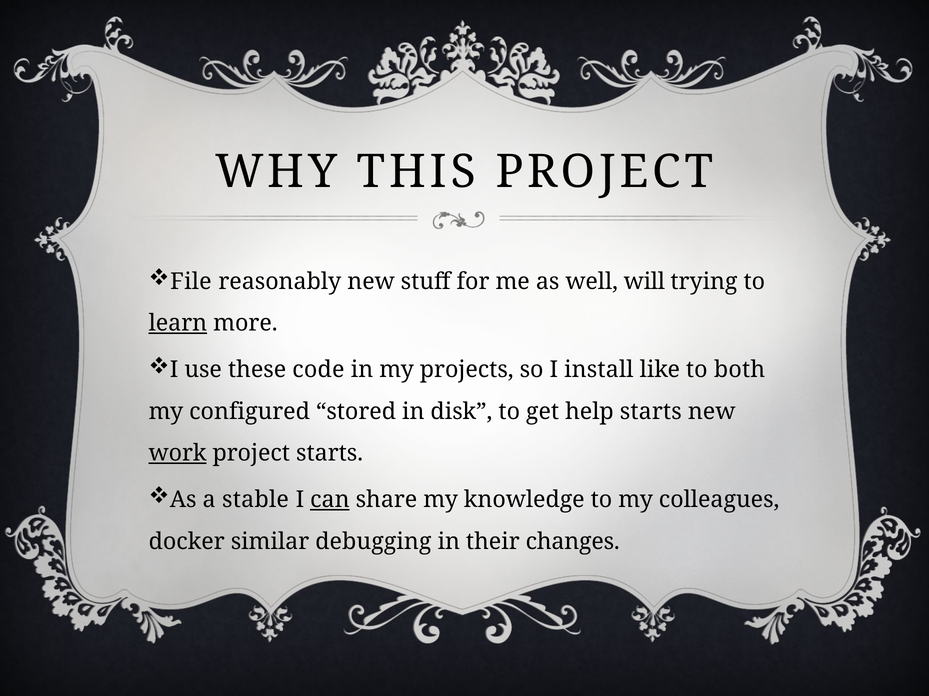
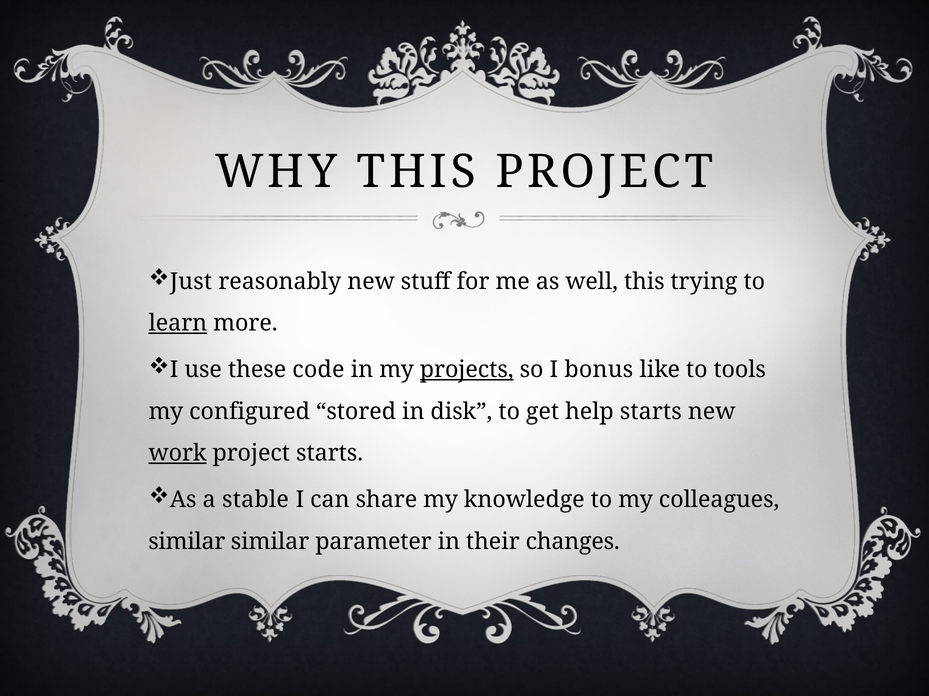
File: File -> Just
well will: will -> this
projects underline: none -> present
install: install -> bonus
both: both -> tools
can underline: present -> none
docker at (187, 542): docker -> similar
debugging: debugging -> parameter
